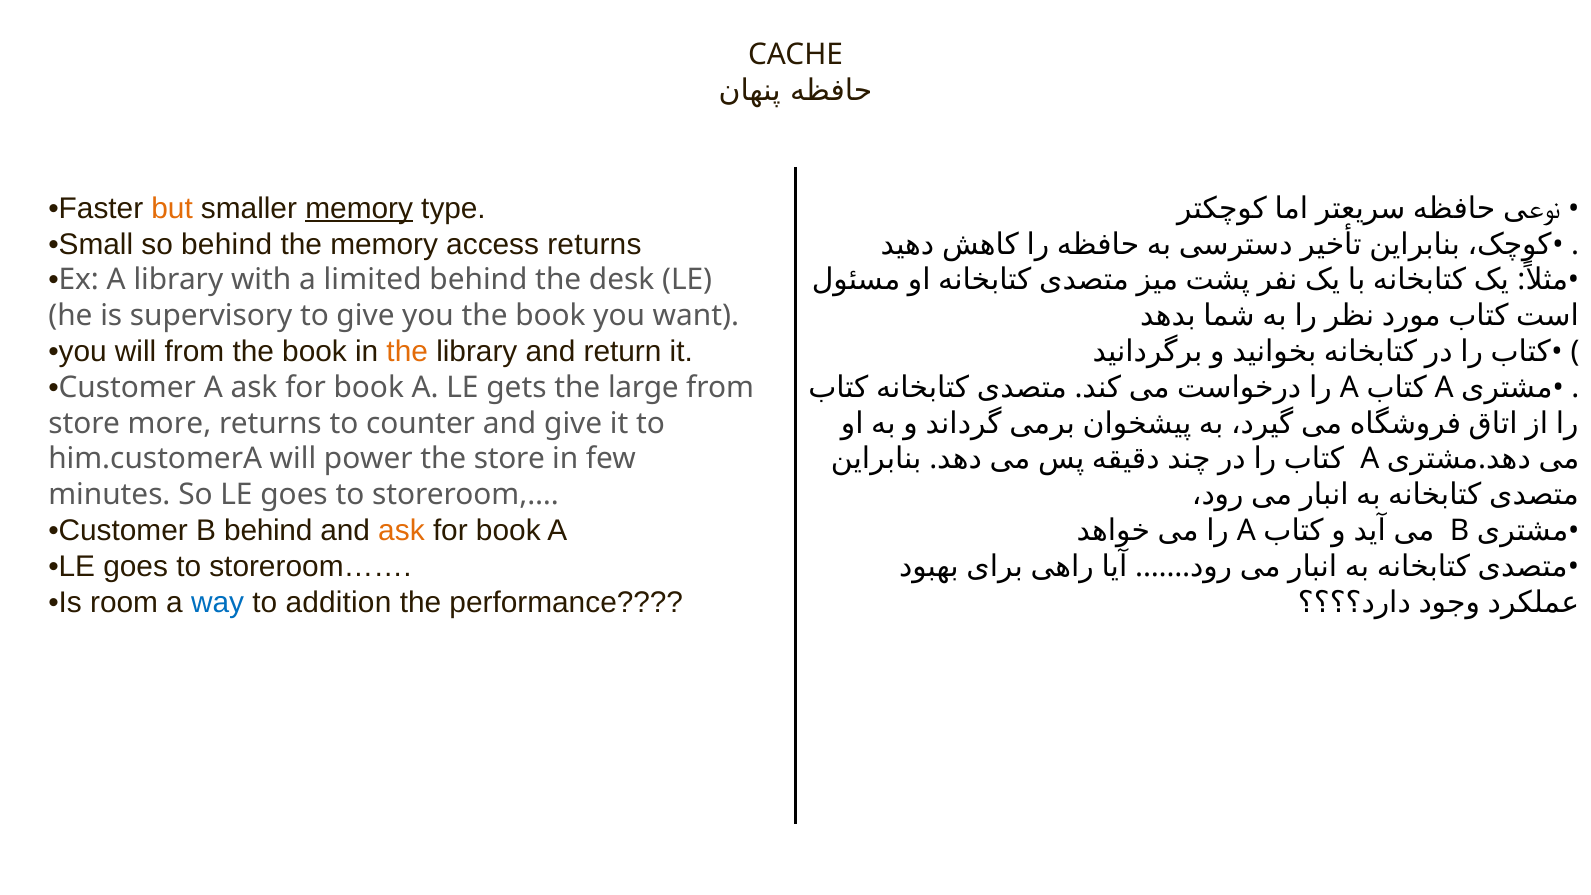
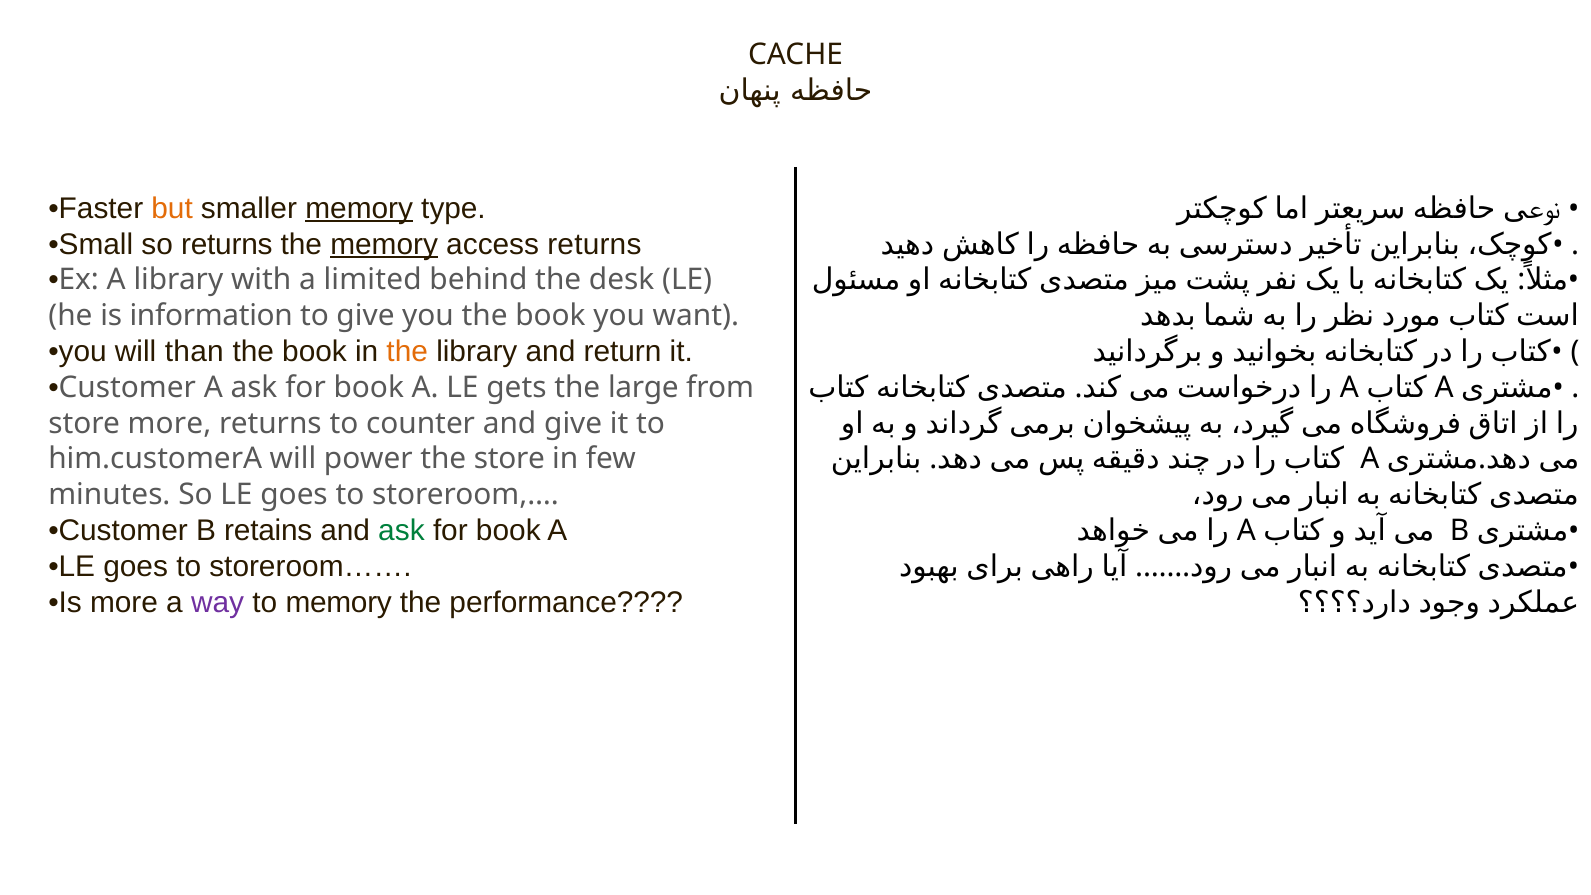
so behind: behind -> returns
memory at (384, 244) underline: none -> present
supervisory: supervisory -> information
will from: from -> than
B behind: behind -> retains
ask at (401, 531) colour: orange -> green
Is room: room -> more
way colour: blue -> purple
to addition: addition -> memory
